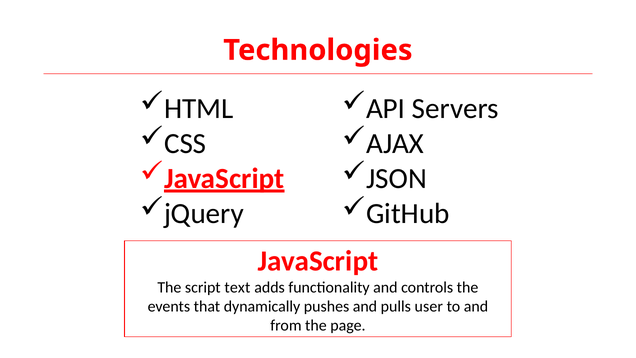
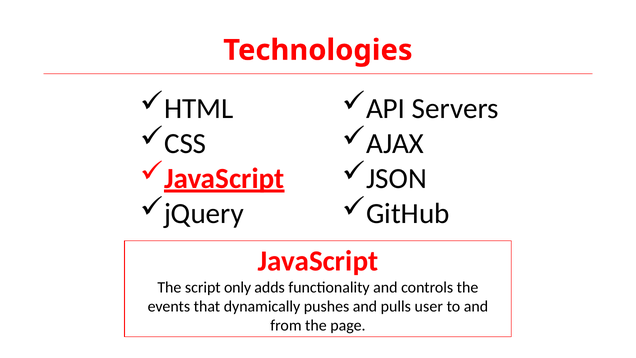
text: text -> only
